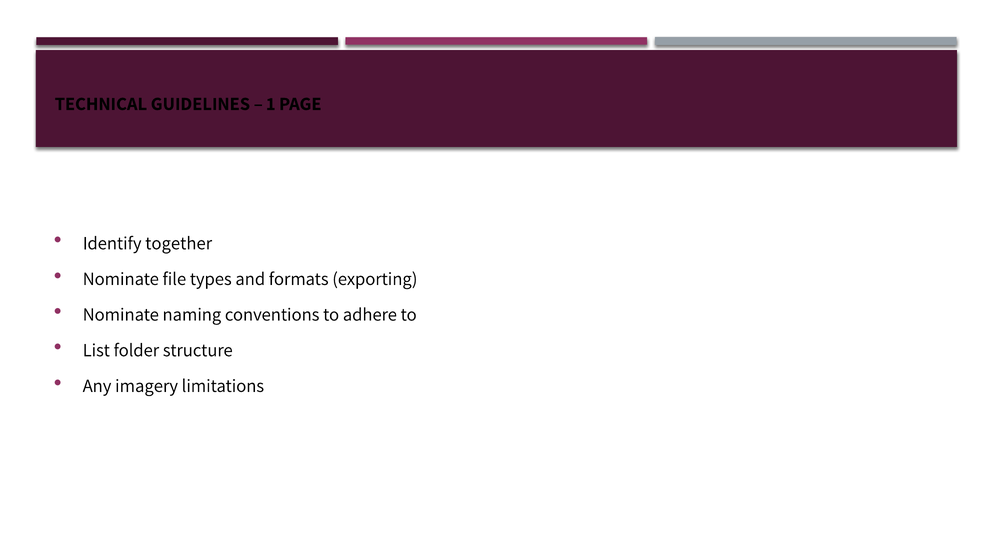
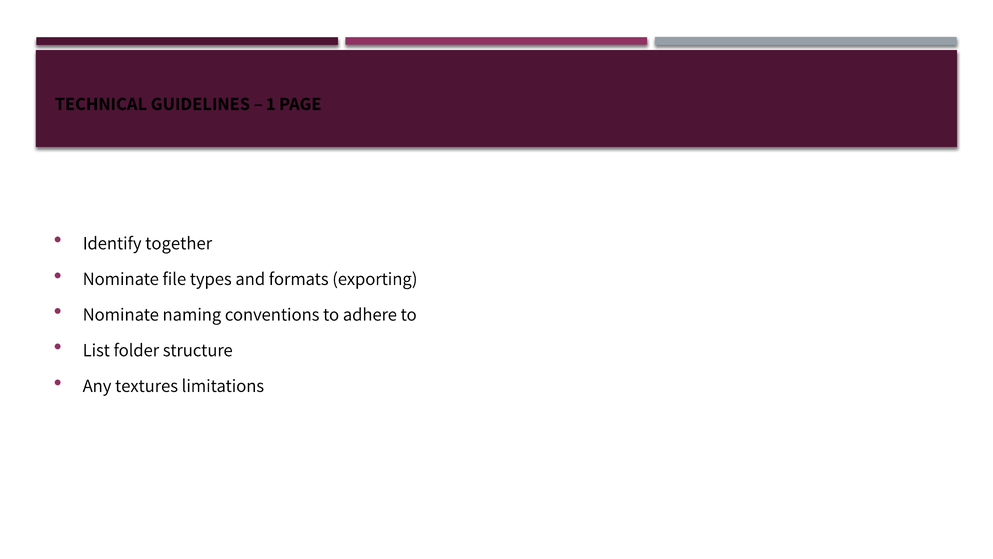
imagery: imagery -> textures
